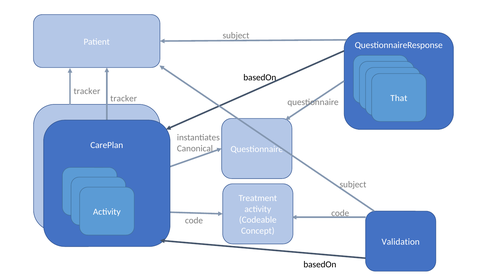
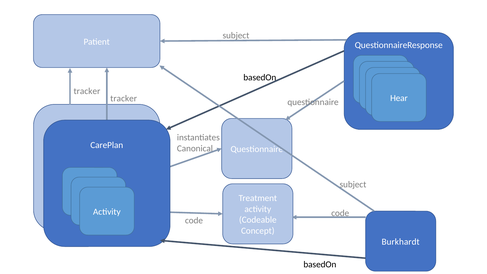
That: That -> Hear
Validation: Validation -> Burkhardt
